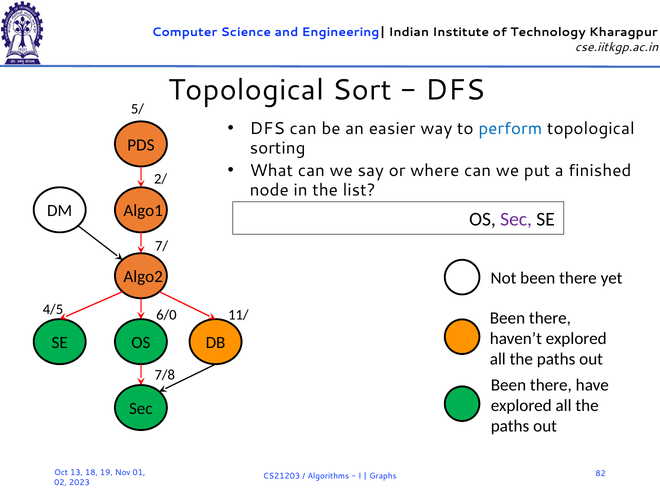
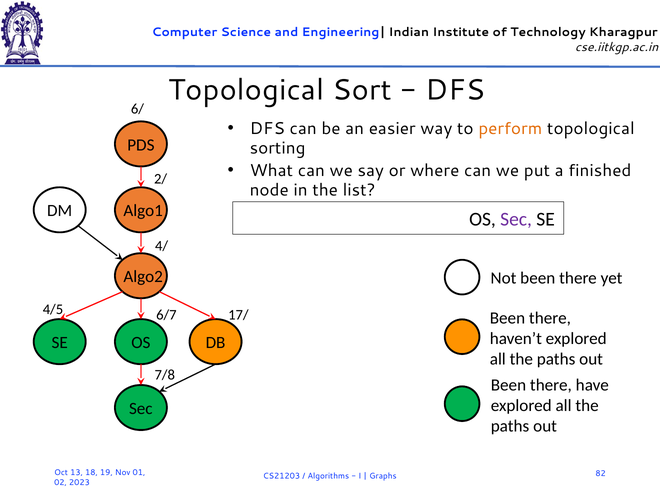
5/: 5/ -> 6/
perform colour: blue -> orange
7/: 7/ -> 4/
6/0: 6/0 -> 6/7
11/: 11/ -> 17/
